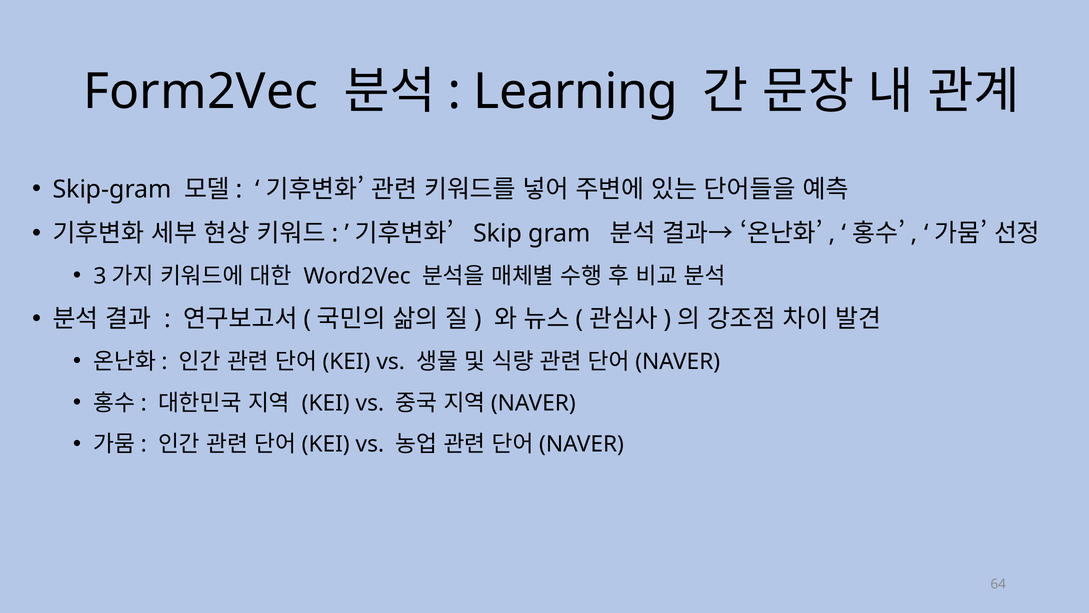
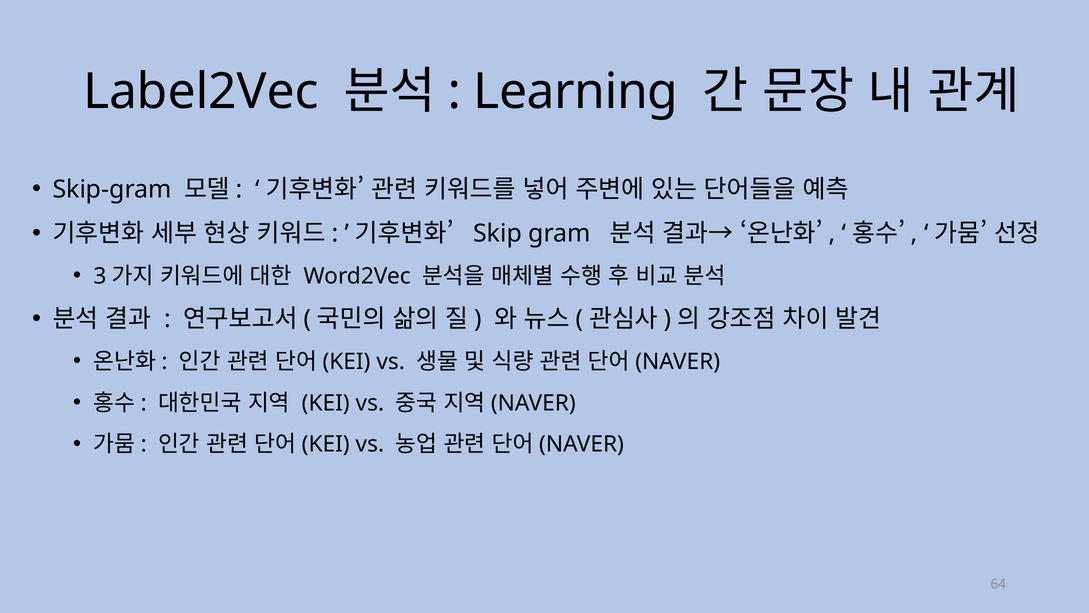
Form2Vec: Form2Vec -> Label2Vec
